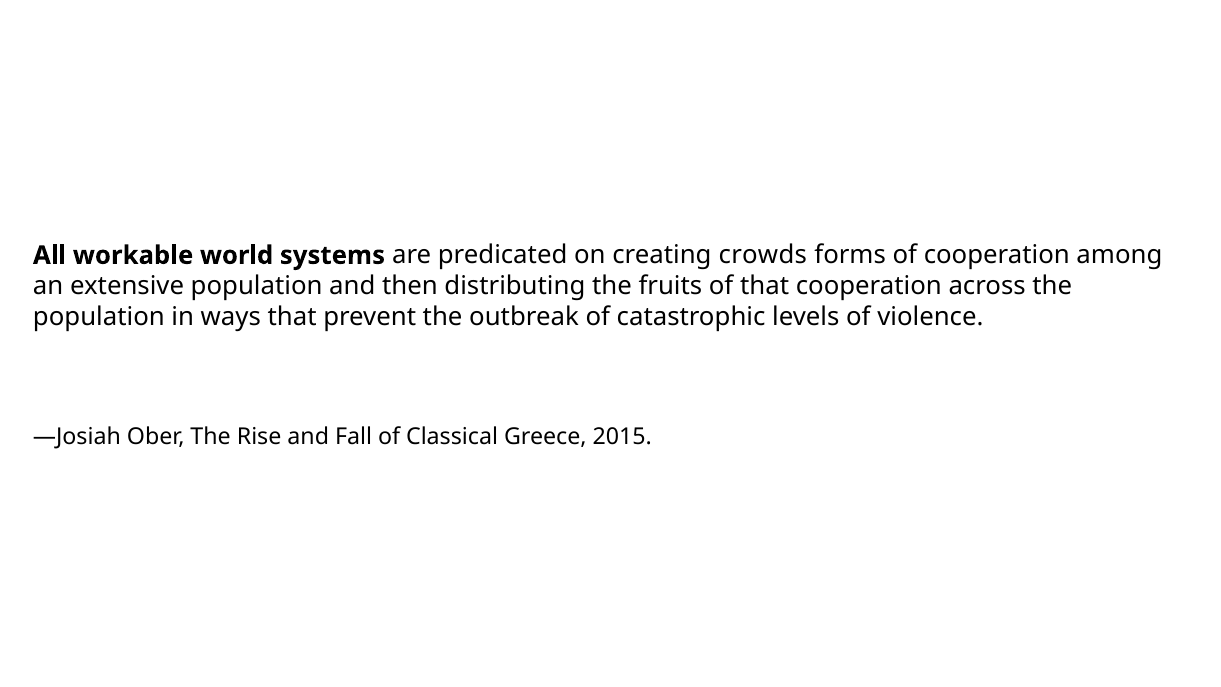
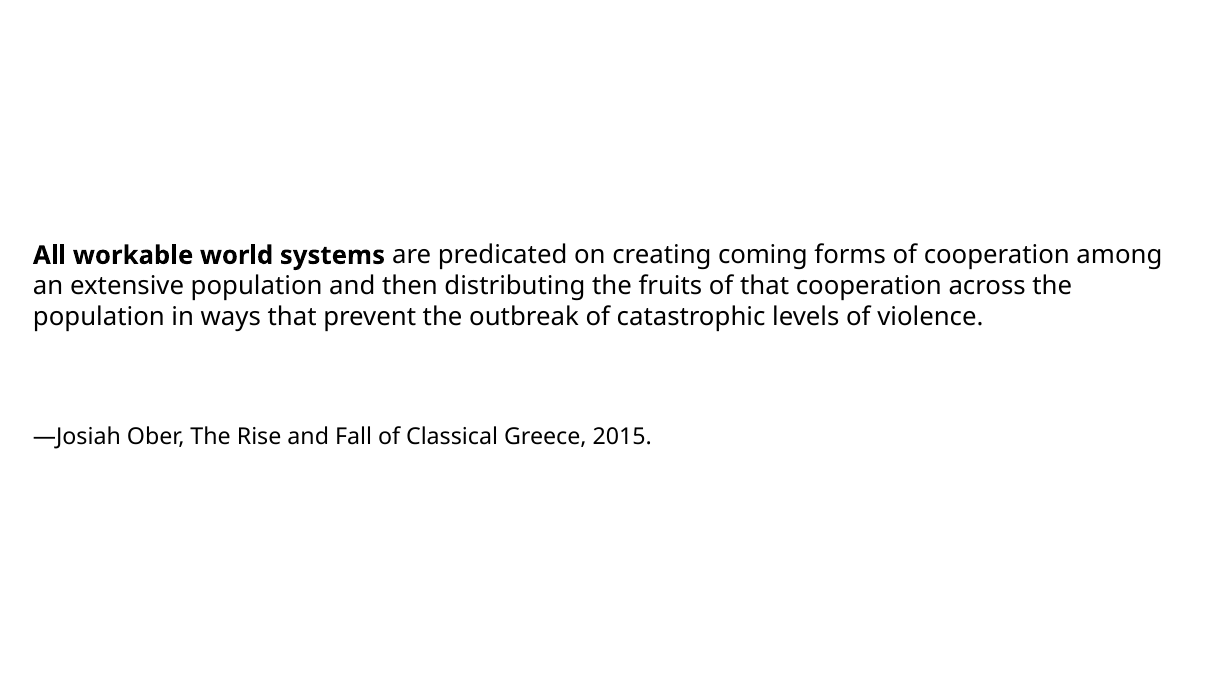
crowds: crowds -> coming
